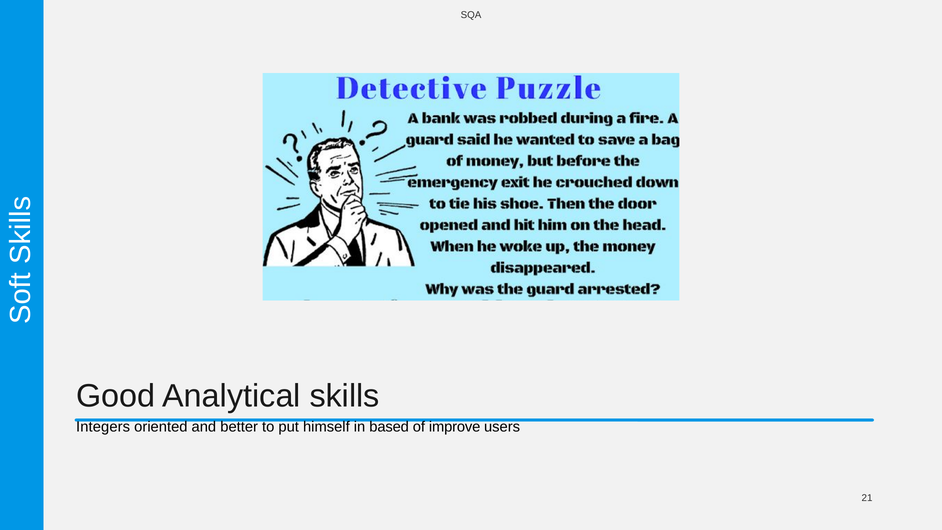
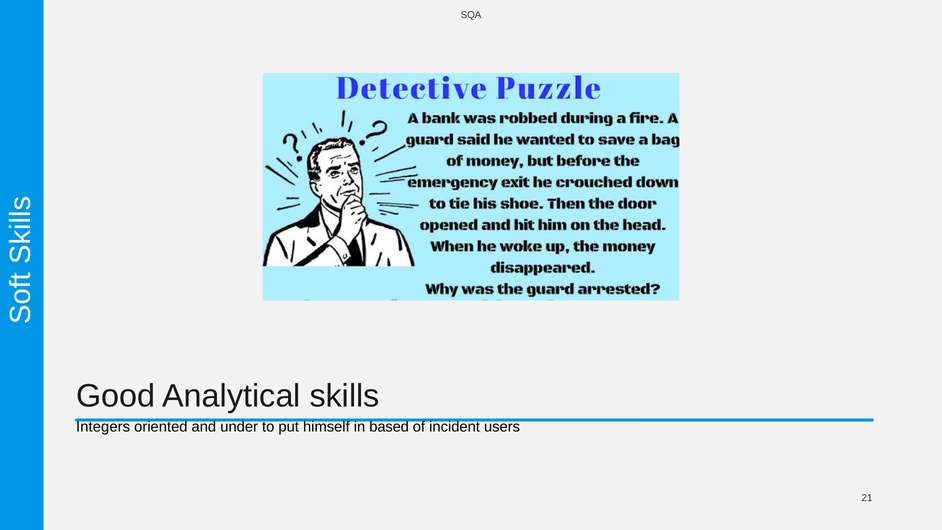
better: better -> under
improve: improve -> incident
